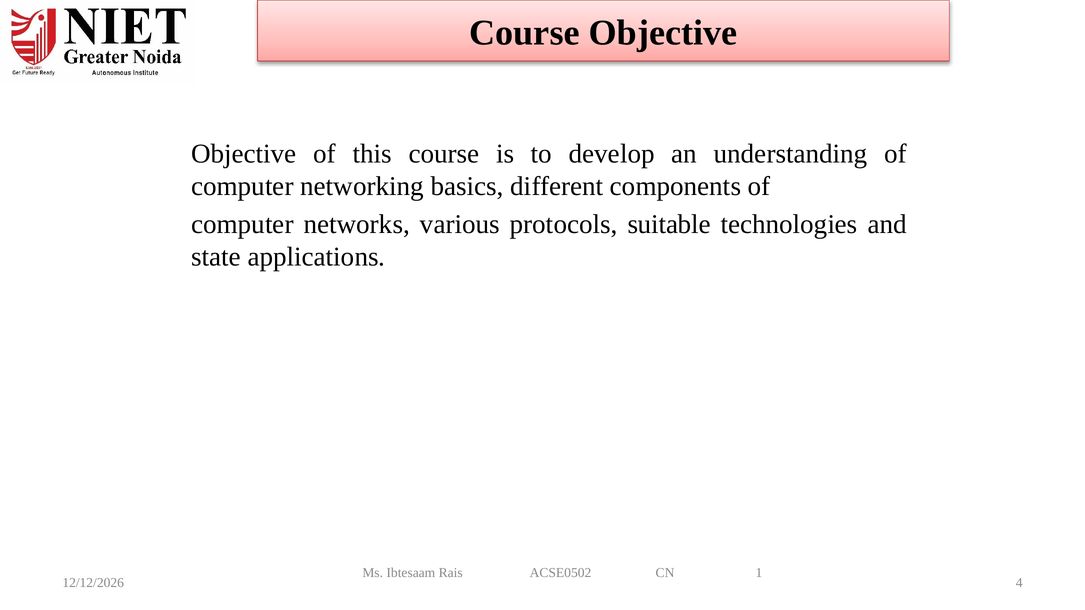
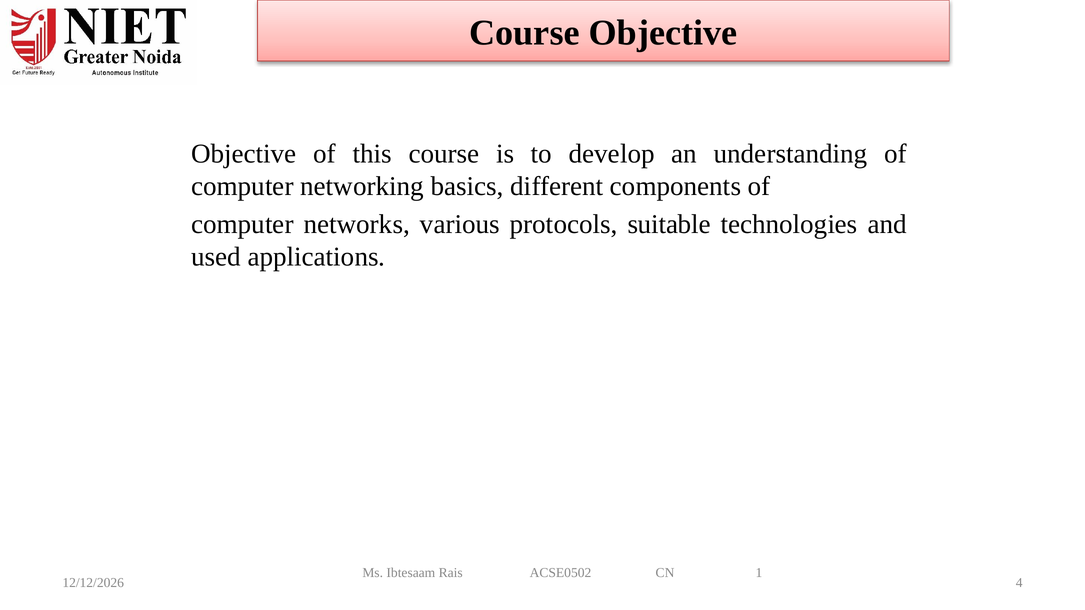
state: state -> used
